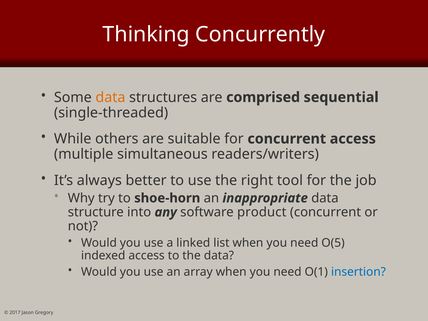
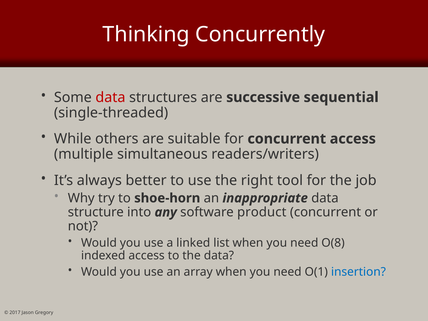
data at (110, 97) colour: orange -> red
comprised: comprised -> successive
O(5: O(5 -> O(8
